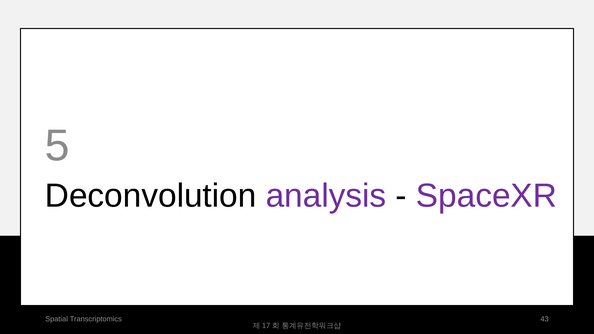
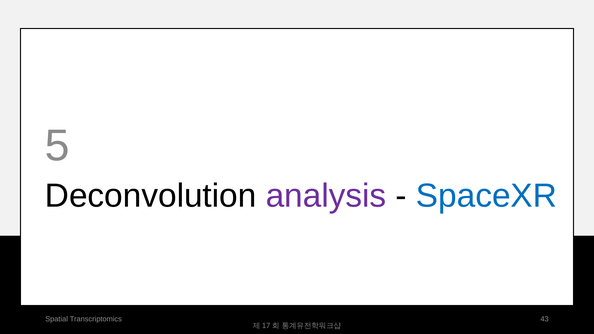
SpaceXR colour: purple -> blue
